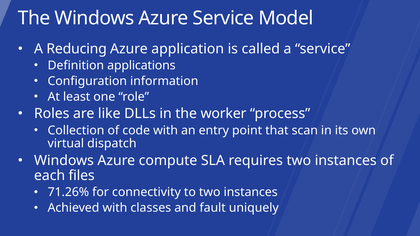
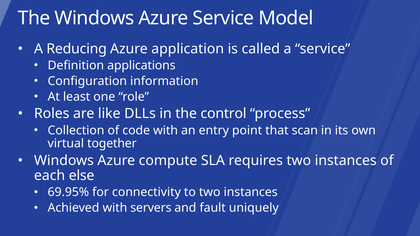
worker: worker -> control
dispatch: dispatch -> together
files: files -> else
71.26%: 71.26% -> 69.95%
classes: classes -> servers
